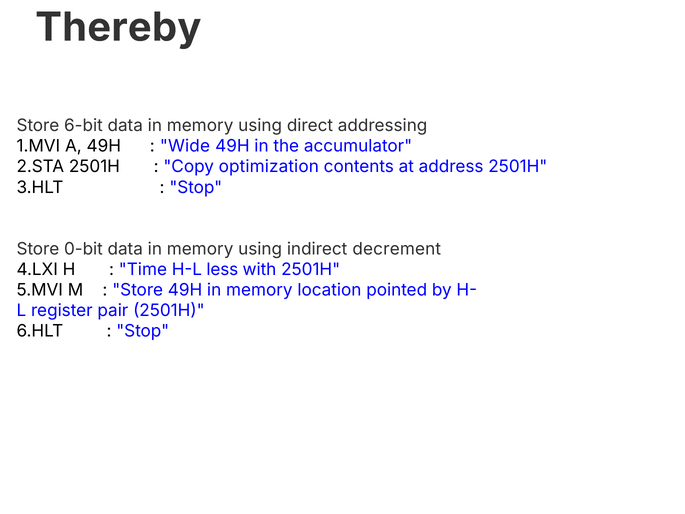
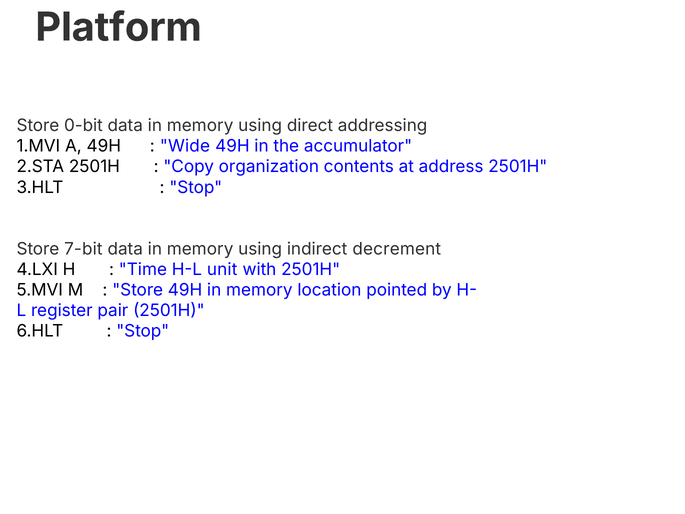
Thereby: Thereby -> Platform
6-bit: 6-bit -> 0-bit
optimization: optimization -> organization
0-bit: 0-bit -> 7-bit
less: less -> unit
